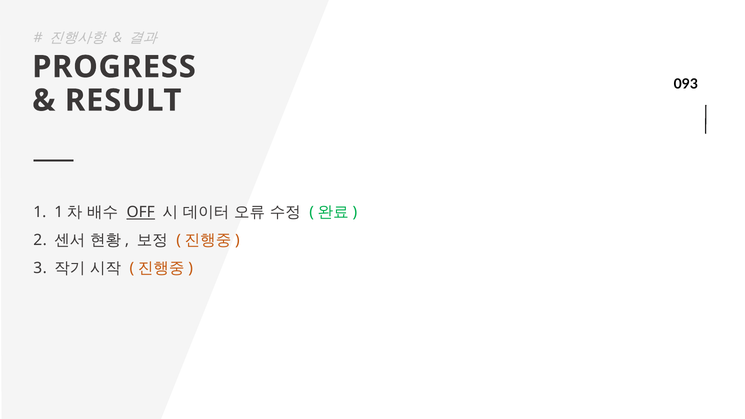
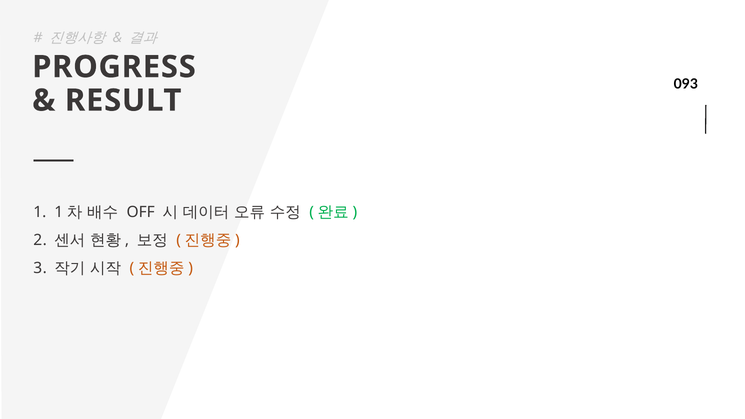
OFF underline: present -> none
